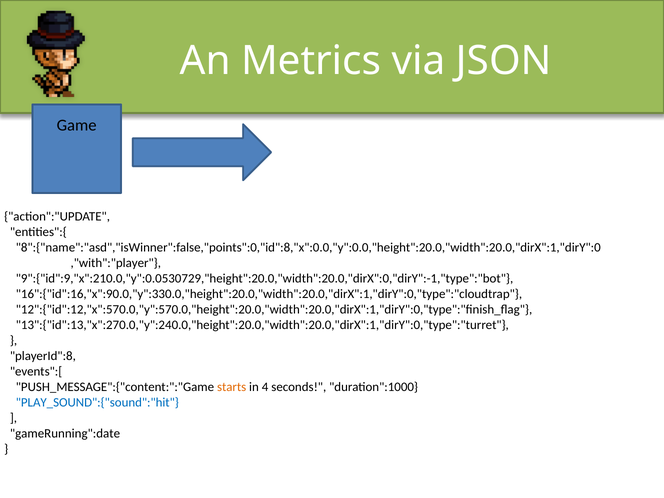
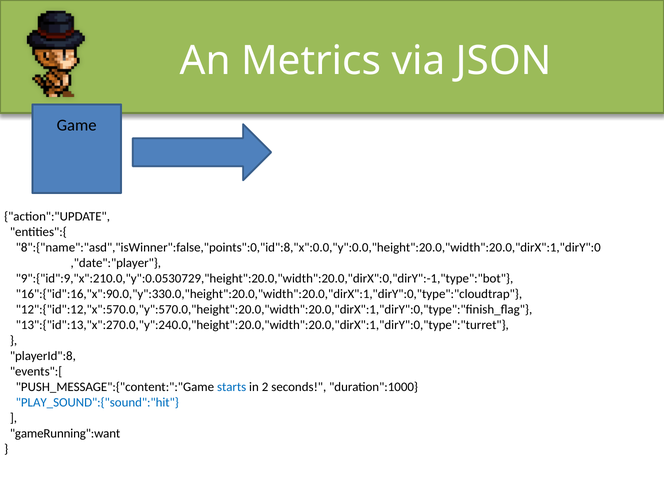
,"with":"player: ,"with":"player -> ,"date":"player
starts colour: orange -> blue
4: 4 -> 2
gameRunning":date: gameRunning":date -> gameRunning":want
